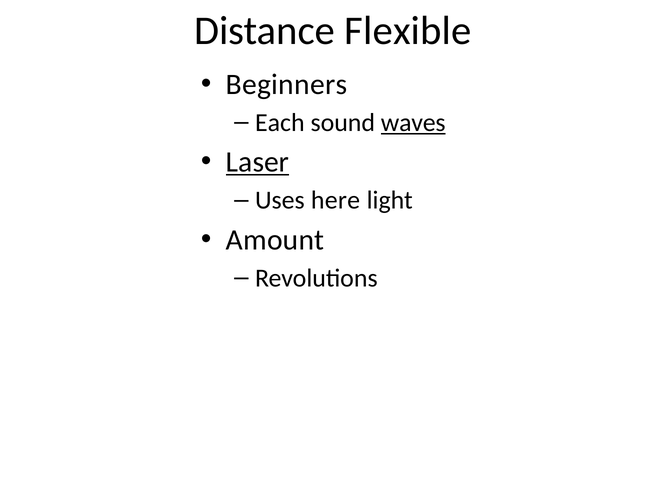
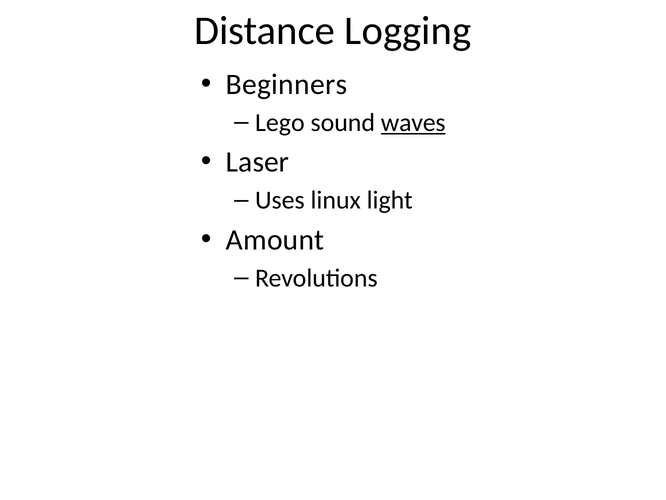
Flexible: Flexible -> Logging
Each: Each -> Lego
Laser underline: present -> none
here: here -> linux
